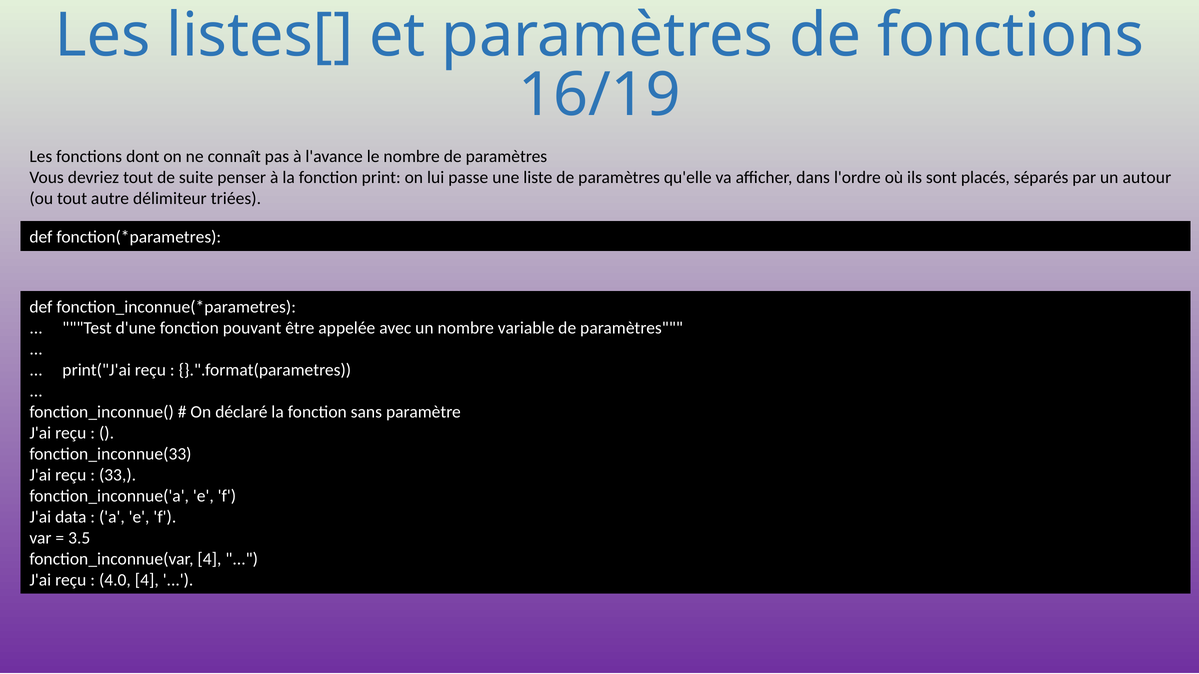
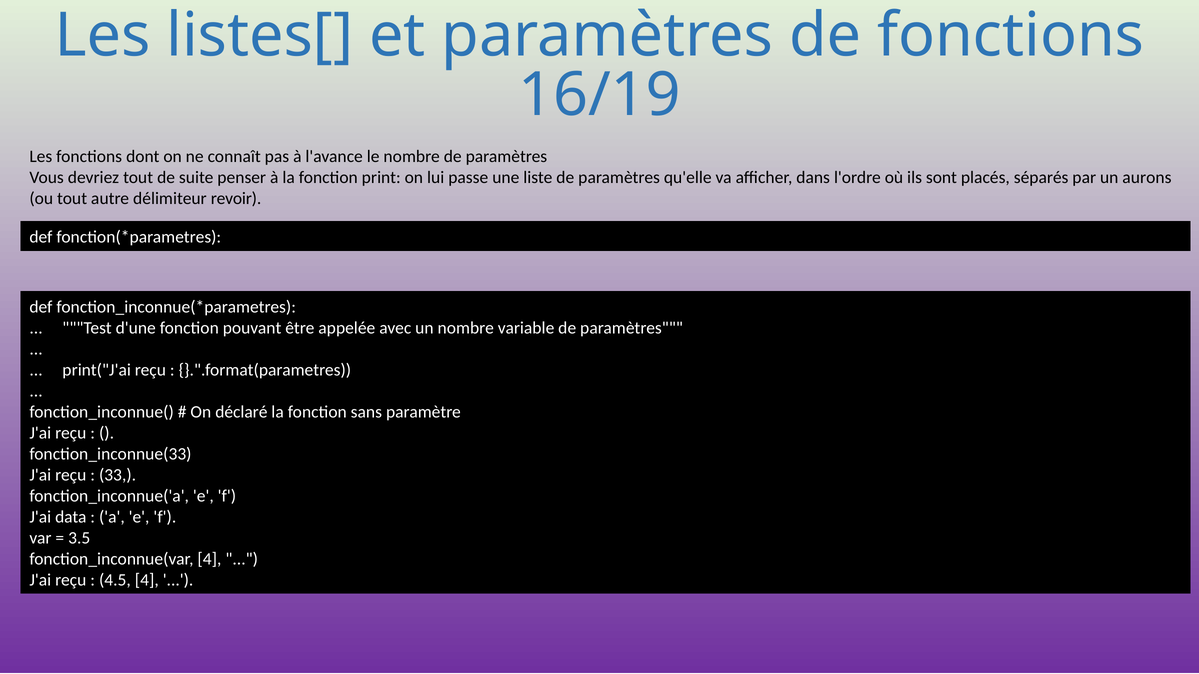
autour: autour -> aurons
triées: triées -> revoir
4.0: 4.0 -> 4.5
